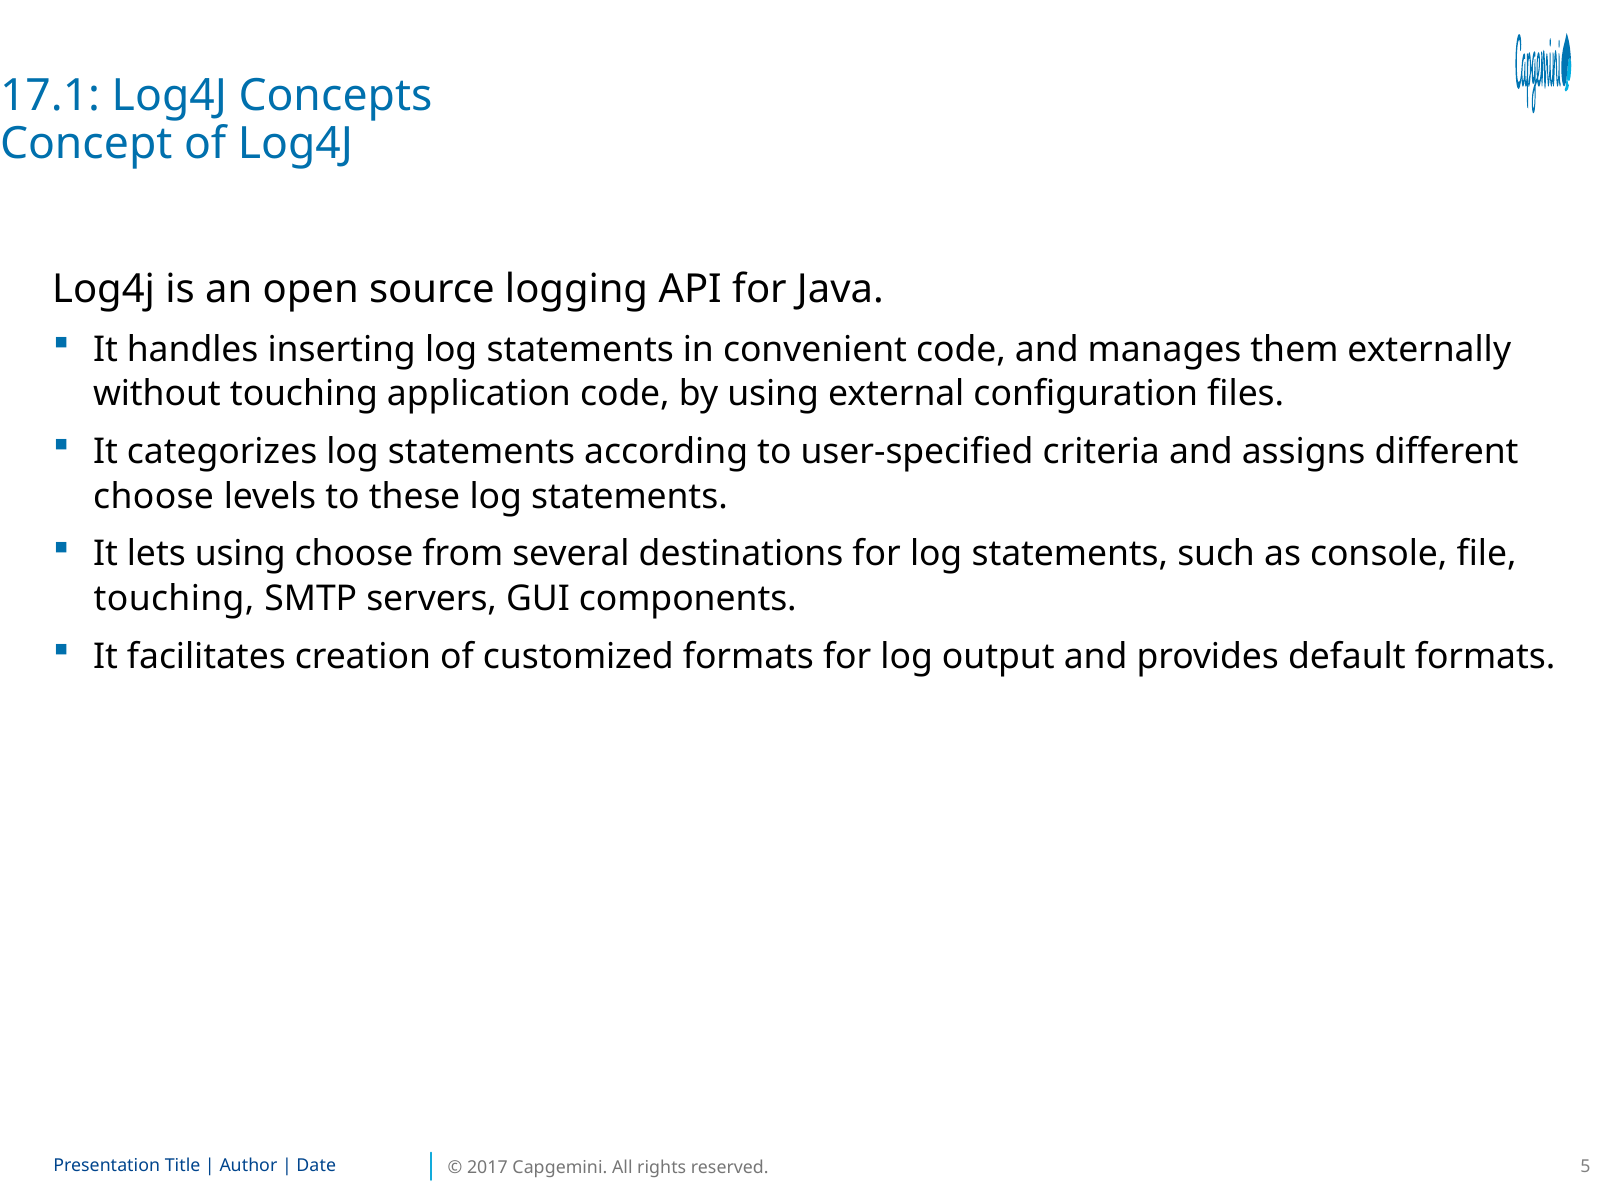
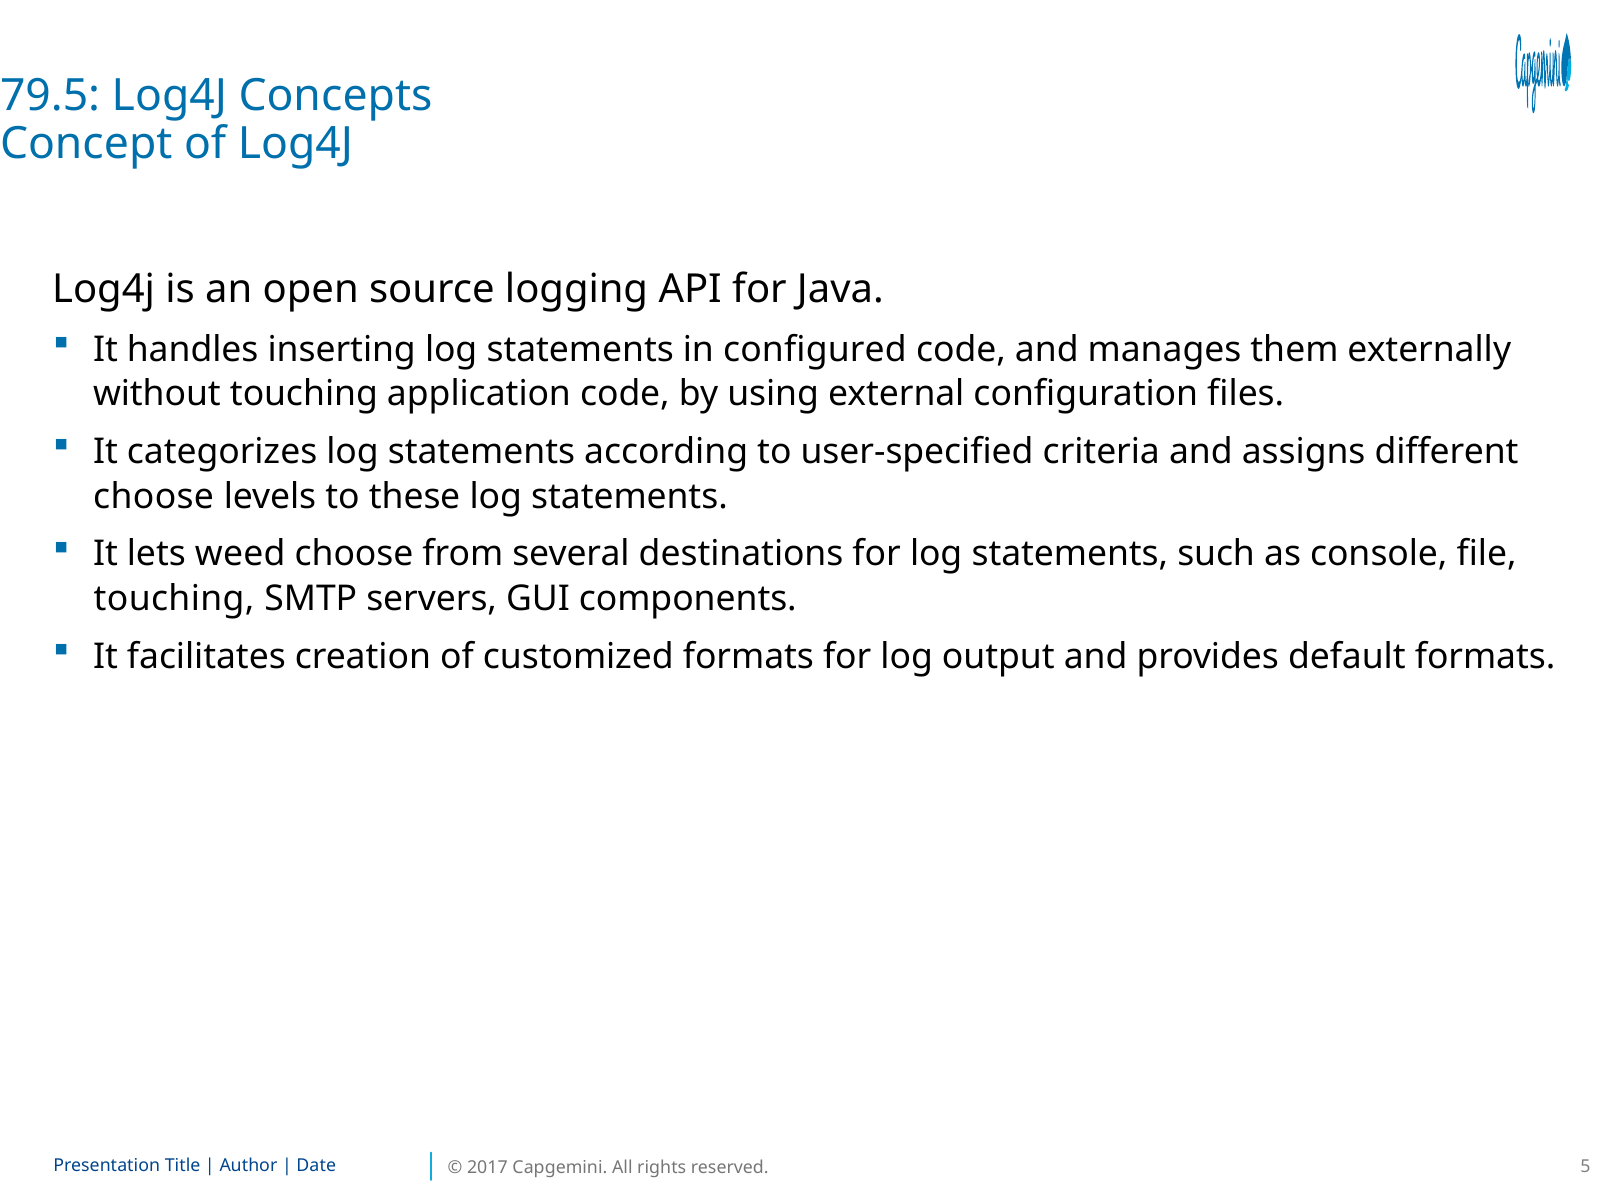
17.1: 17.1 -> 79.5
convenient: convenient -> configured
lets using: using -> weed
